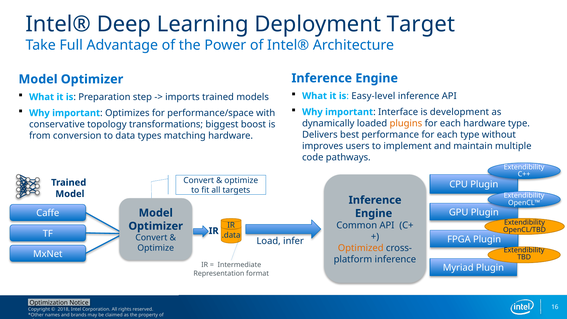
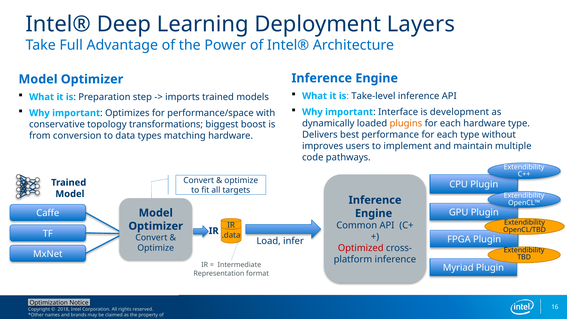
Target: Target -> Layers
Easy-level: Easy-level -> Take-level
Optimized colour: orange -> red
